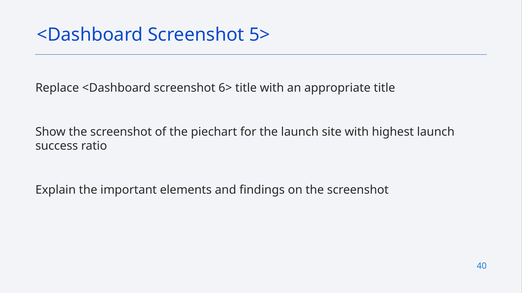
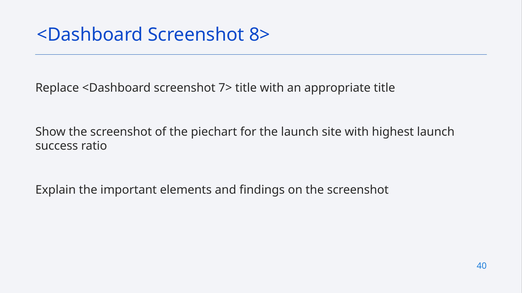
5>: 5> -> 8>
6>: 6> -> 7>
